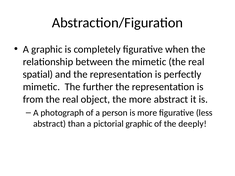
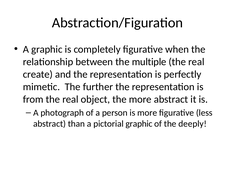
the mimetic: mimetic -> multiple
spatial: spatial -> create
